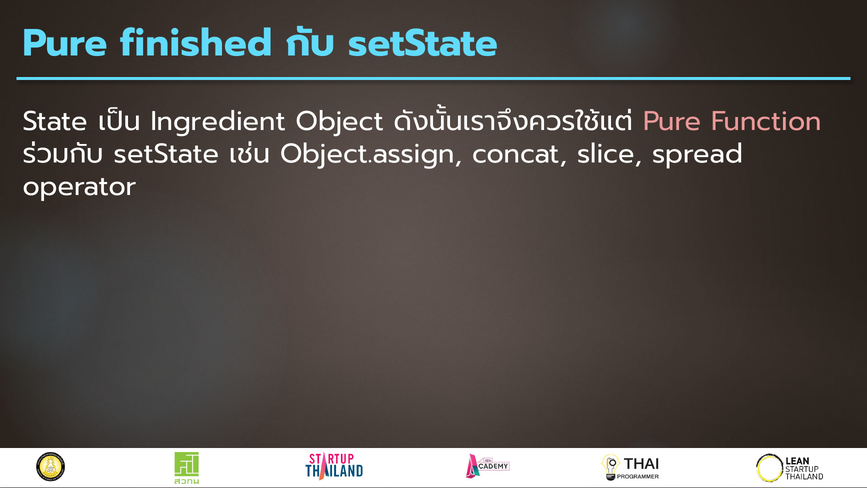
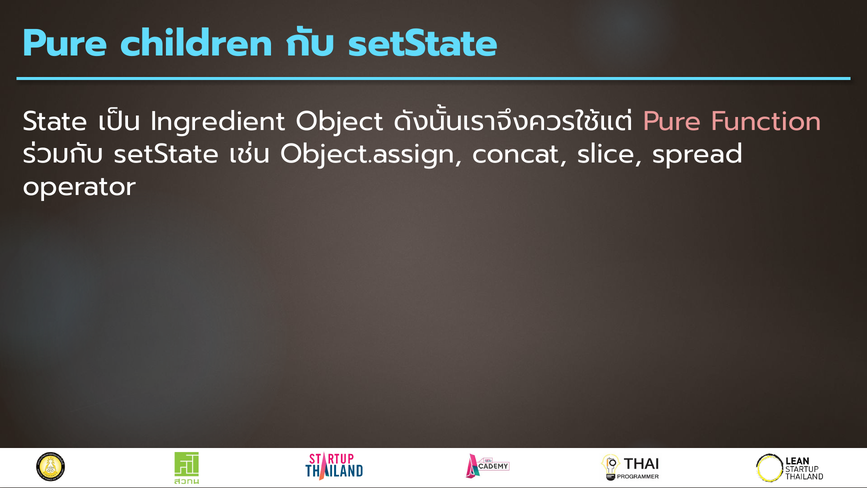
finished: finished -> children
